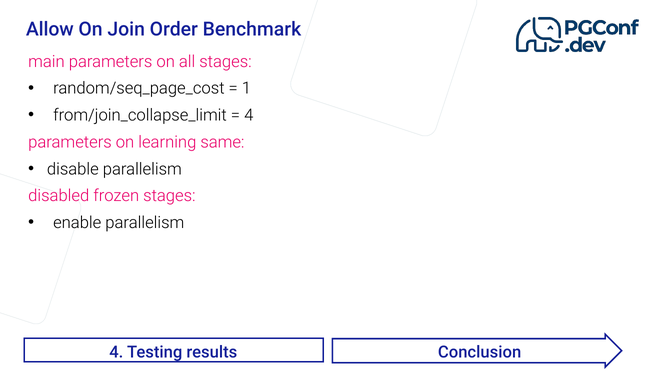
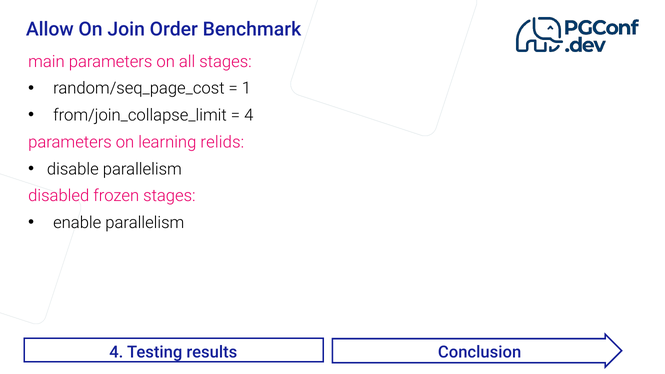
same: same -> relids
